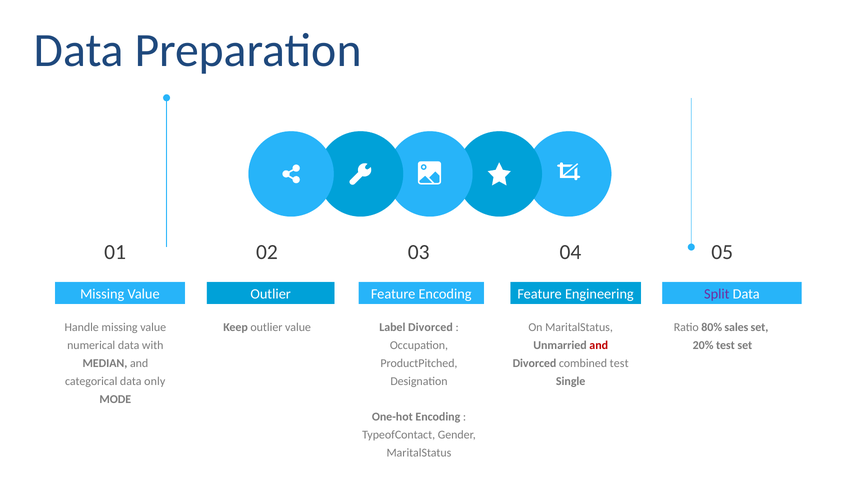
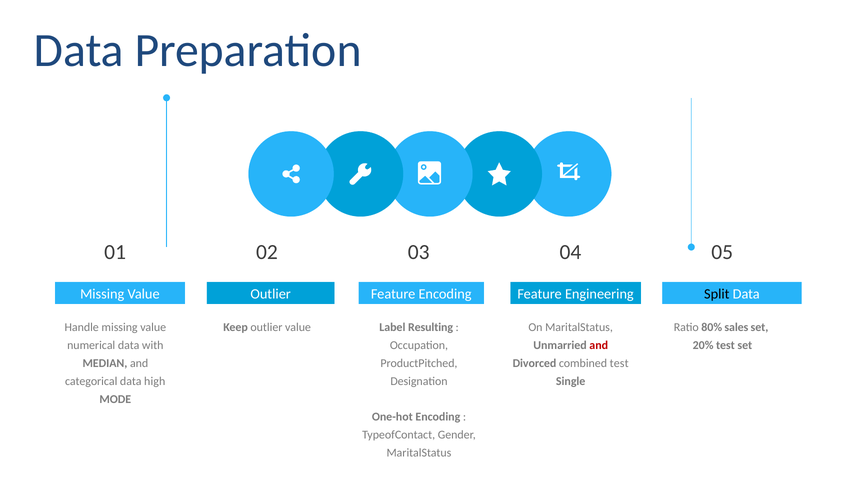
Split colour: purple -> black
Label Divorced: Divorced -> Resulting
only: only -> high
